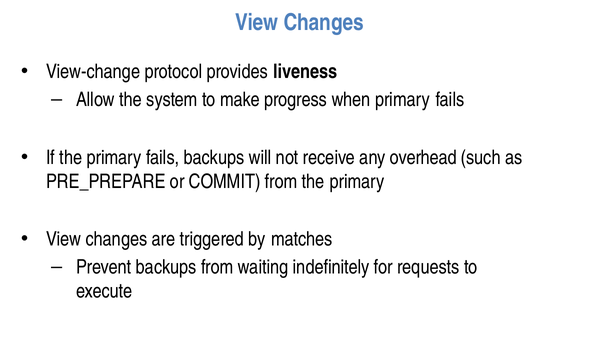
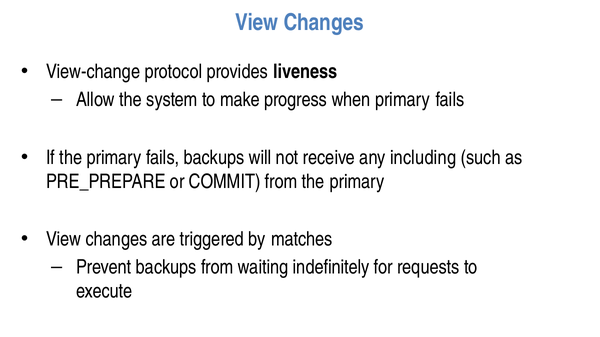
overhead: overhead -> including
